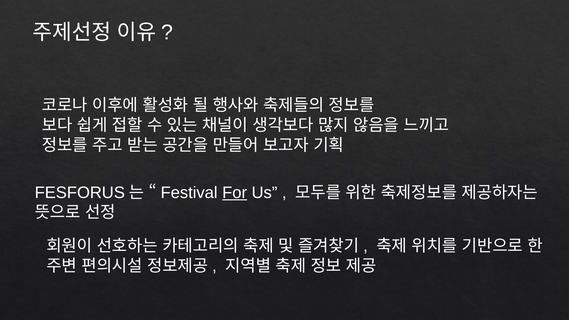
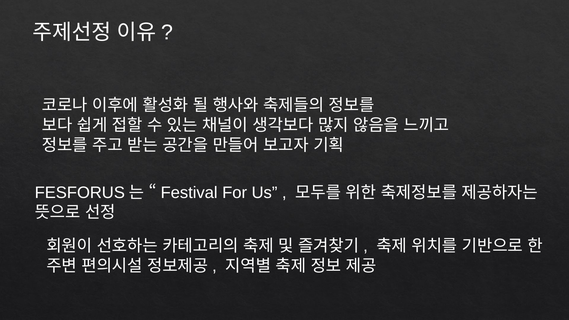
For underline: present -> none
